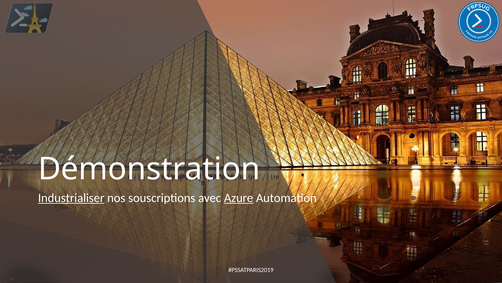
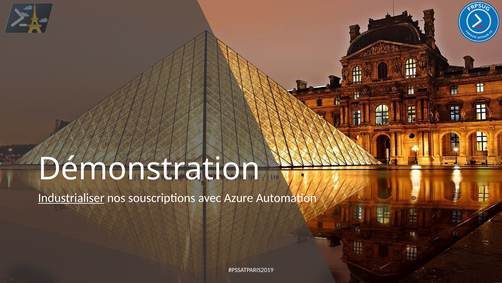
Azure underline: present -> none
